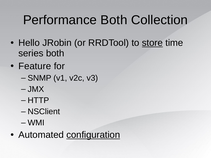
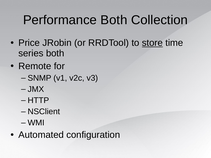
Hello: Hello -> Price
Feature: Feature -> Remote
configuration underline: present -> none
